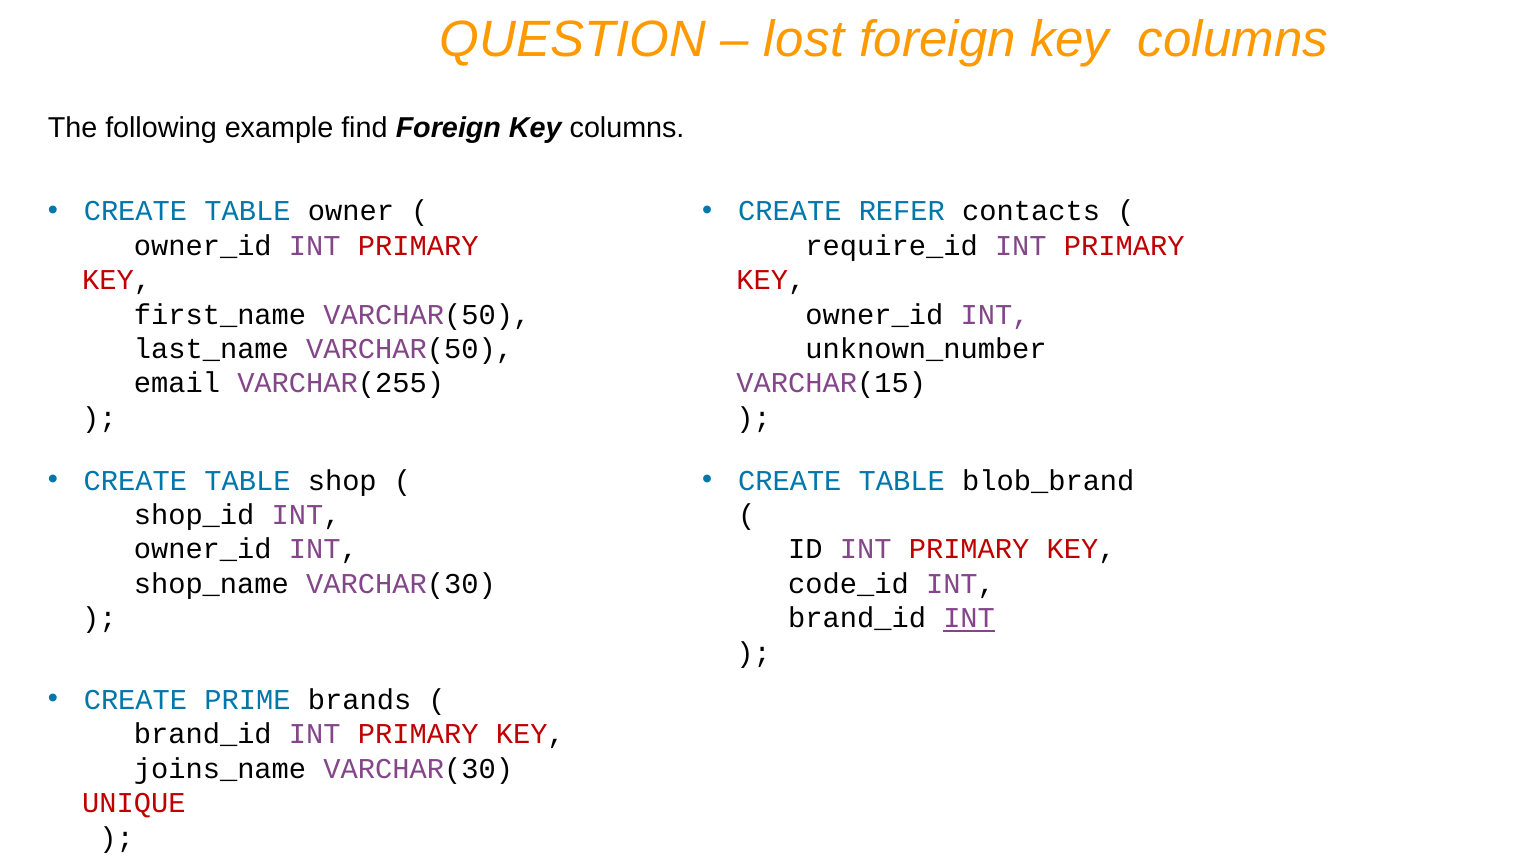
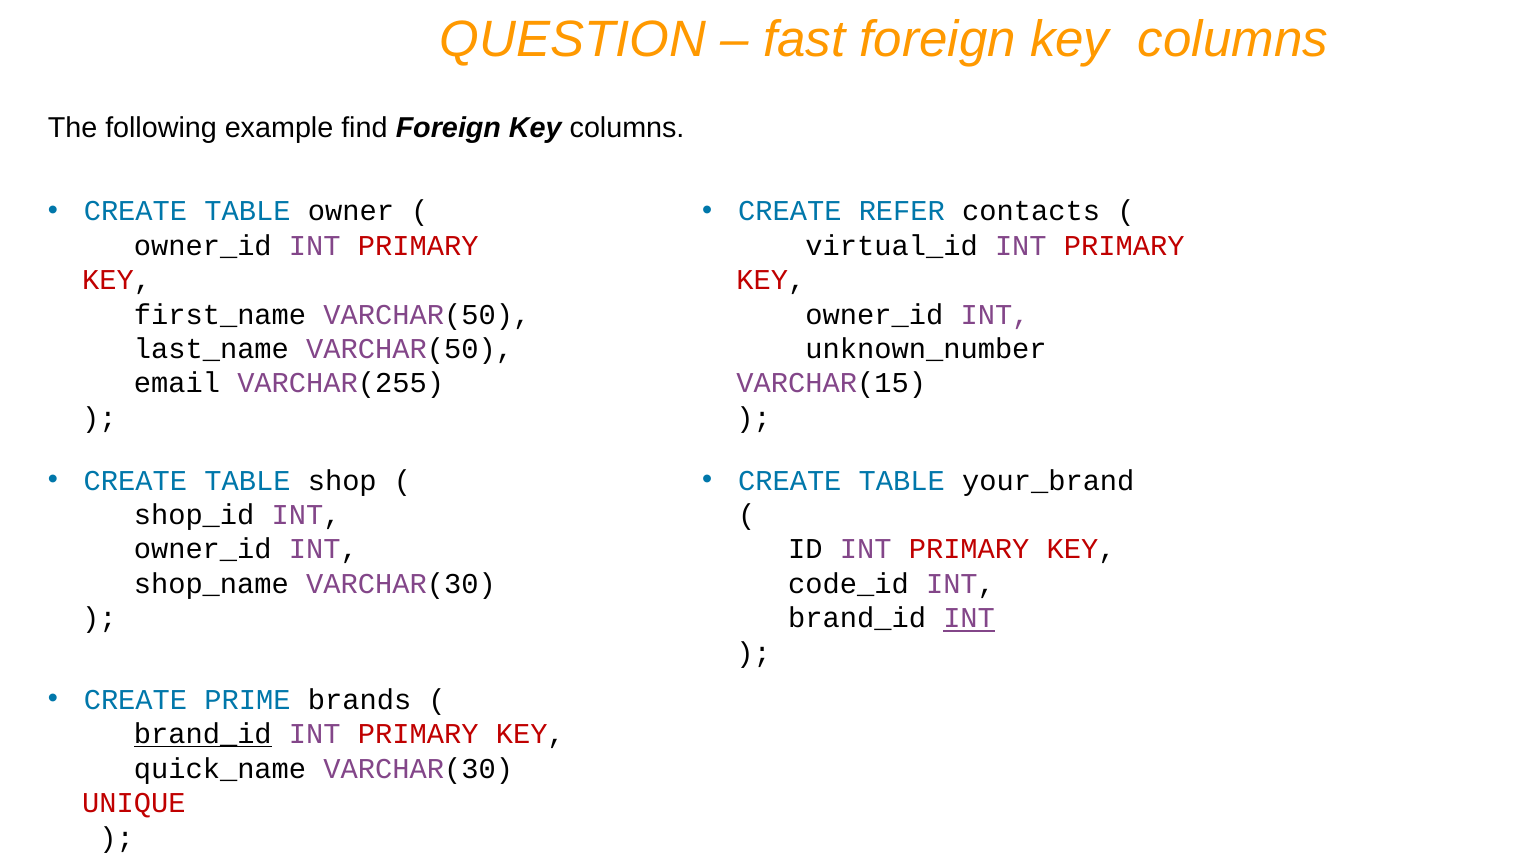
lost: lost -> fast
require_id: require_id -> virtual_id
blob_brand: blob_brand -> your_brand
brand_id at (203, 734) underline: none -> present
joins_name: joins_name -> quick_name
